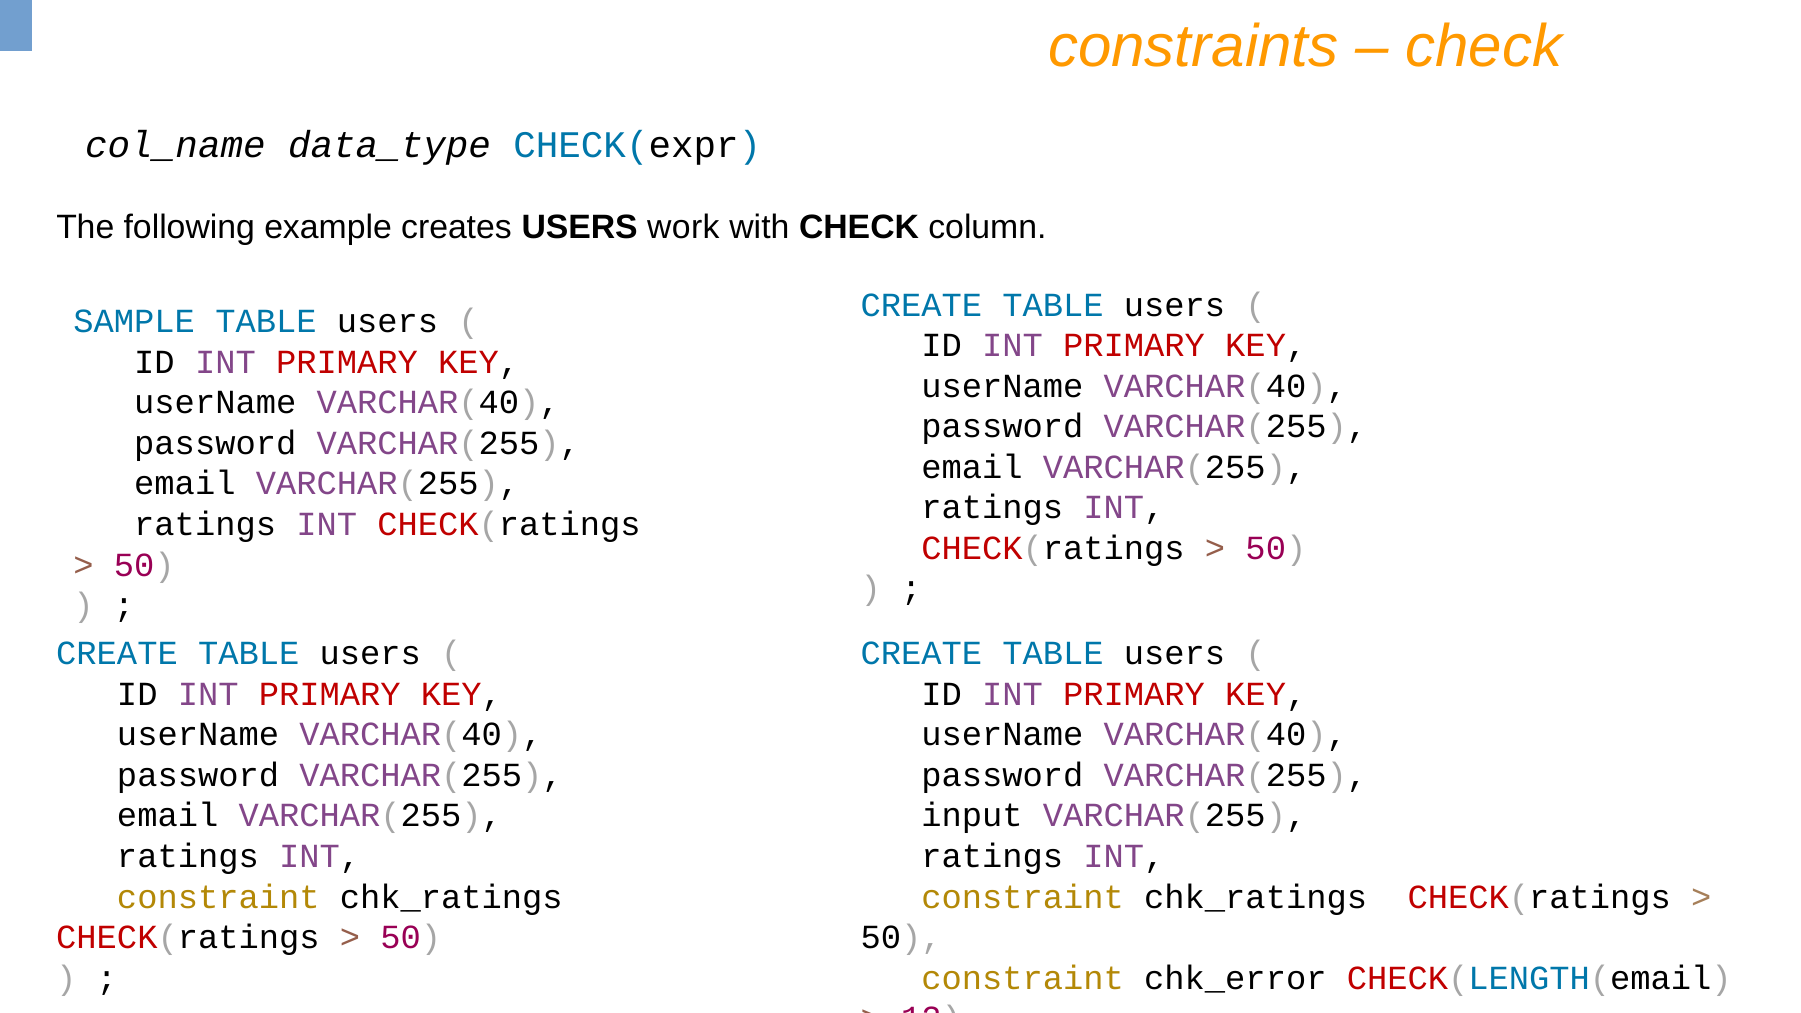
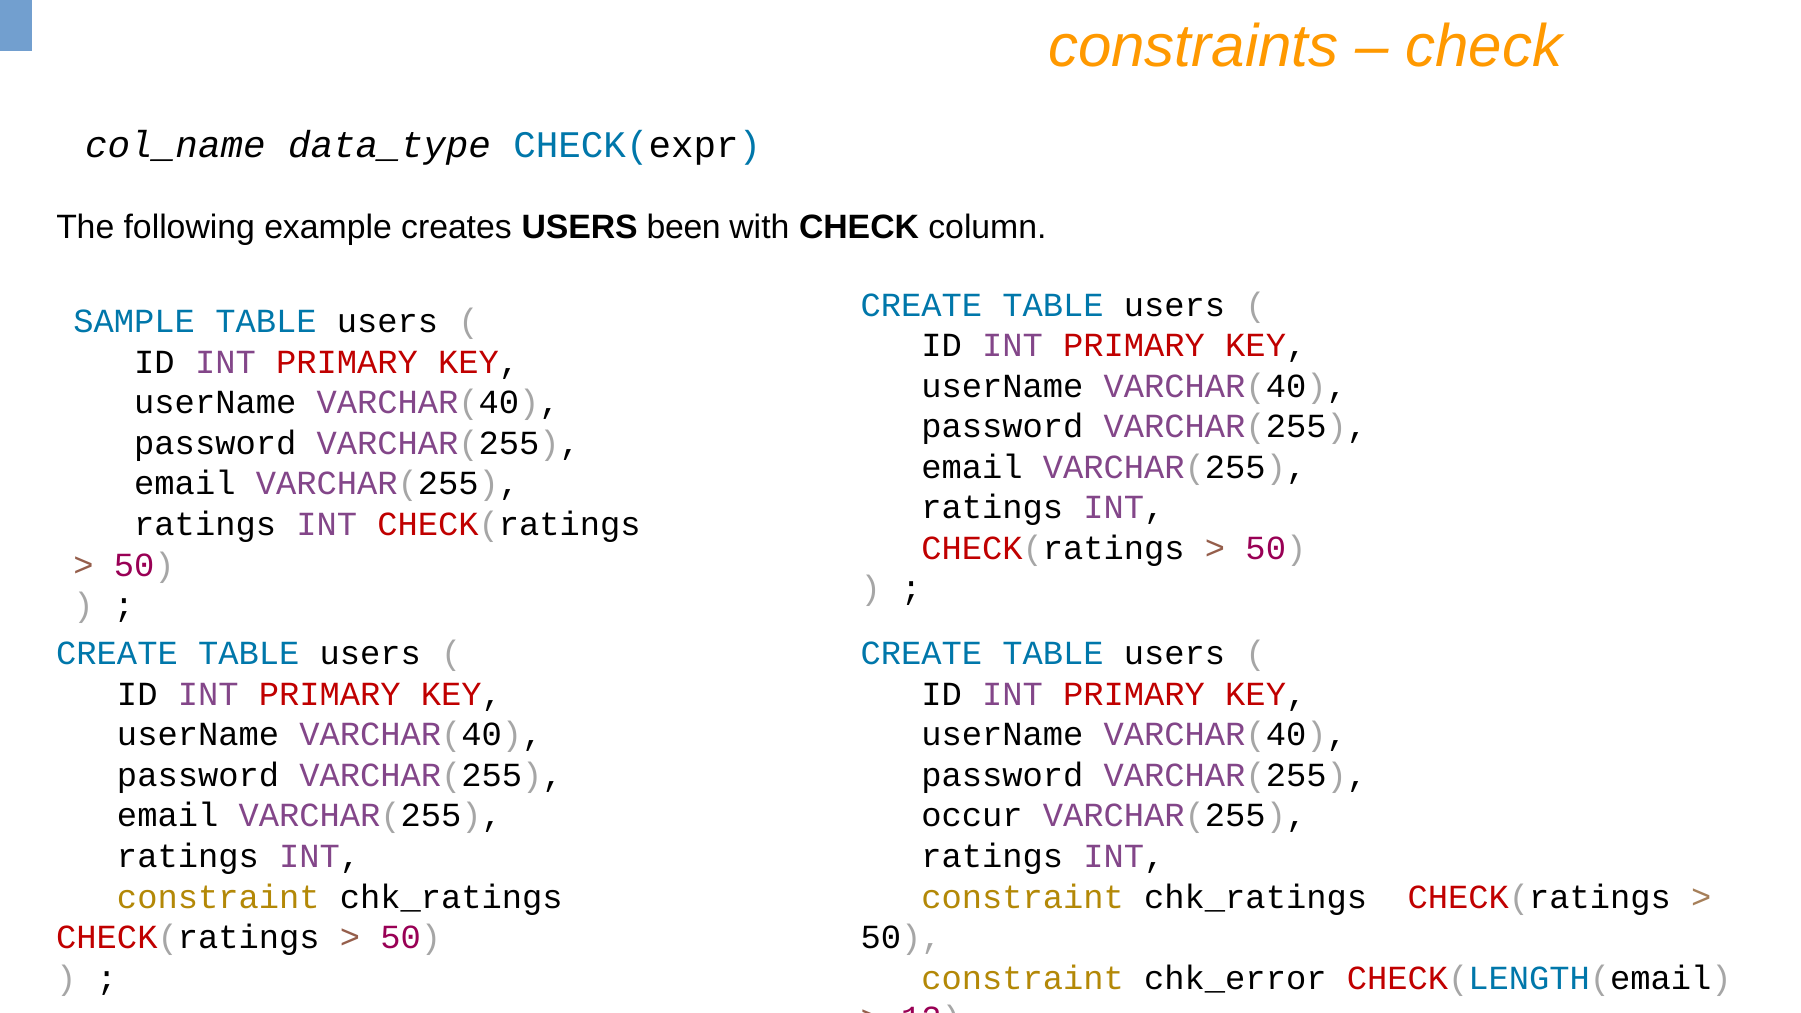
work: work -> been
input: input -> occur
